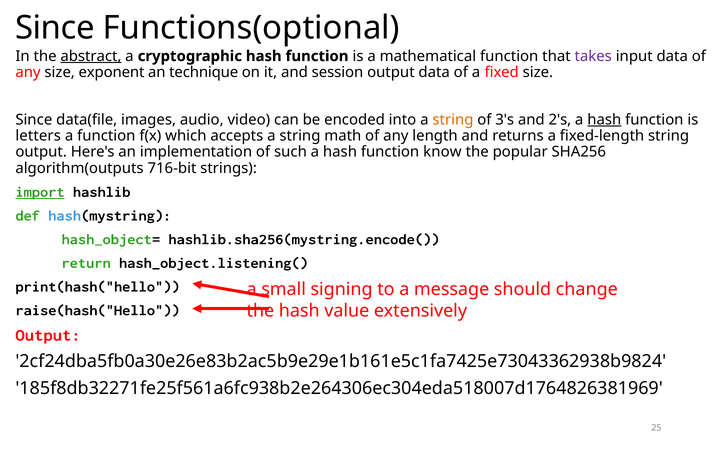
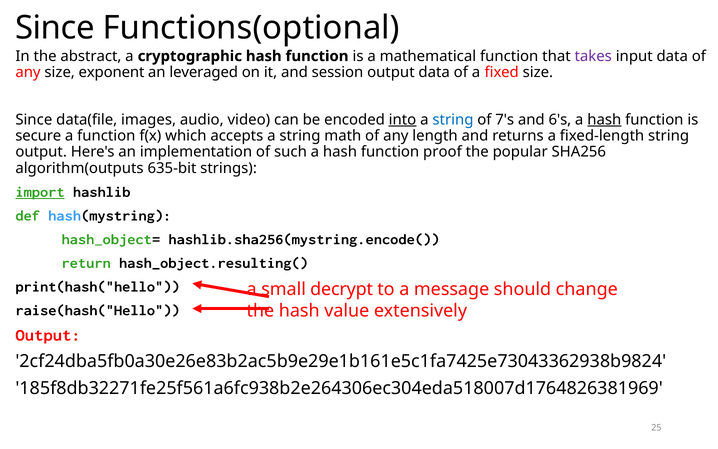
abstract underline: present -> none
technique: technique -> leveraged
into underline: none -> present
string at (453, 120) colour: orange -> blue
3's: 3's -> 7's
2's: 2's -> 6's
letters: letters -> secure
know: know -> proof
716-bit: 716-bit -> 635-bit
hash_object.listening(: hash_object.listening( -> hash_object.resulting(
signing: signing -> decrypt
